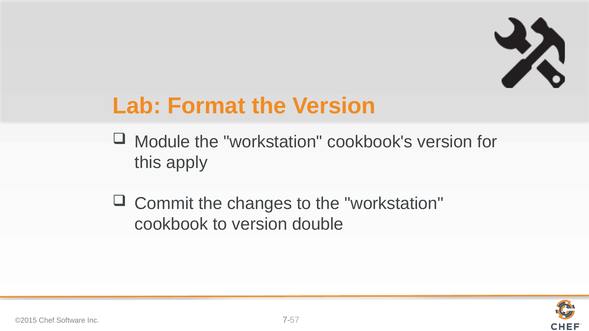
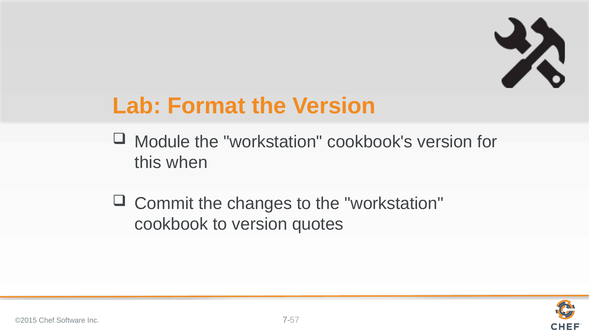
apply: apply -> when
double: double -> quotes
